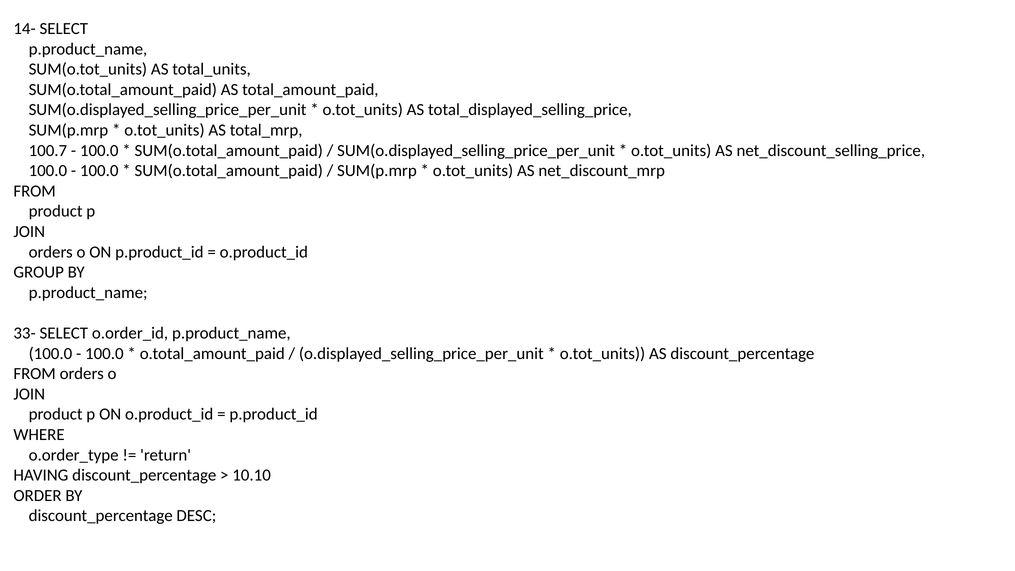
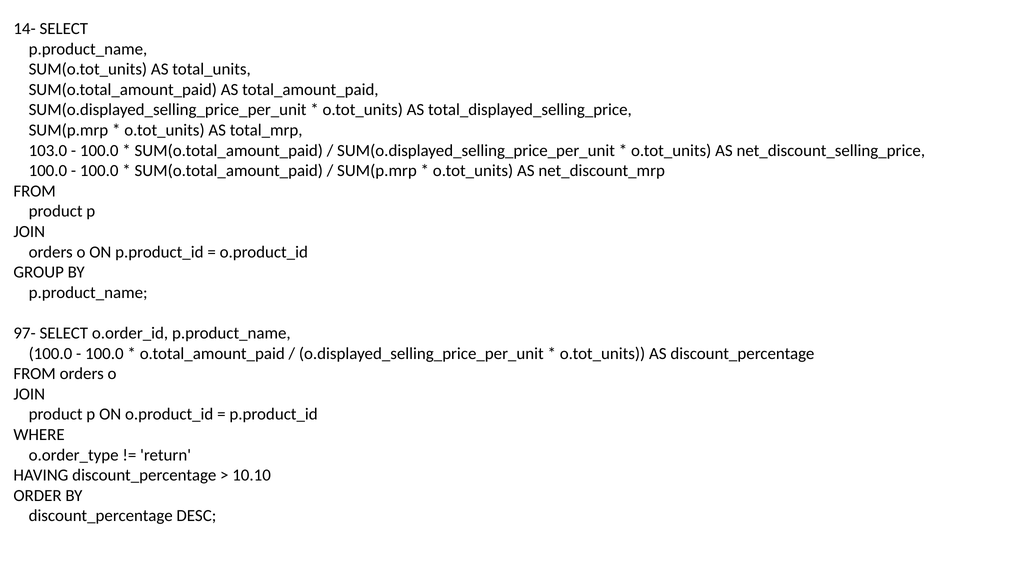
100.7: 100.7 -> 103.0
33-: 33- -> 97-
